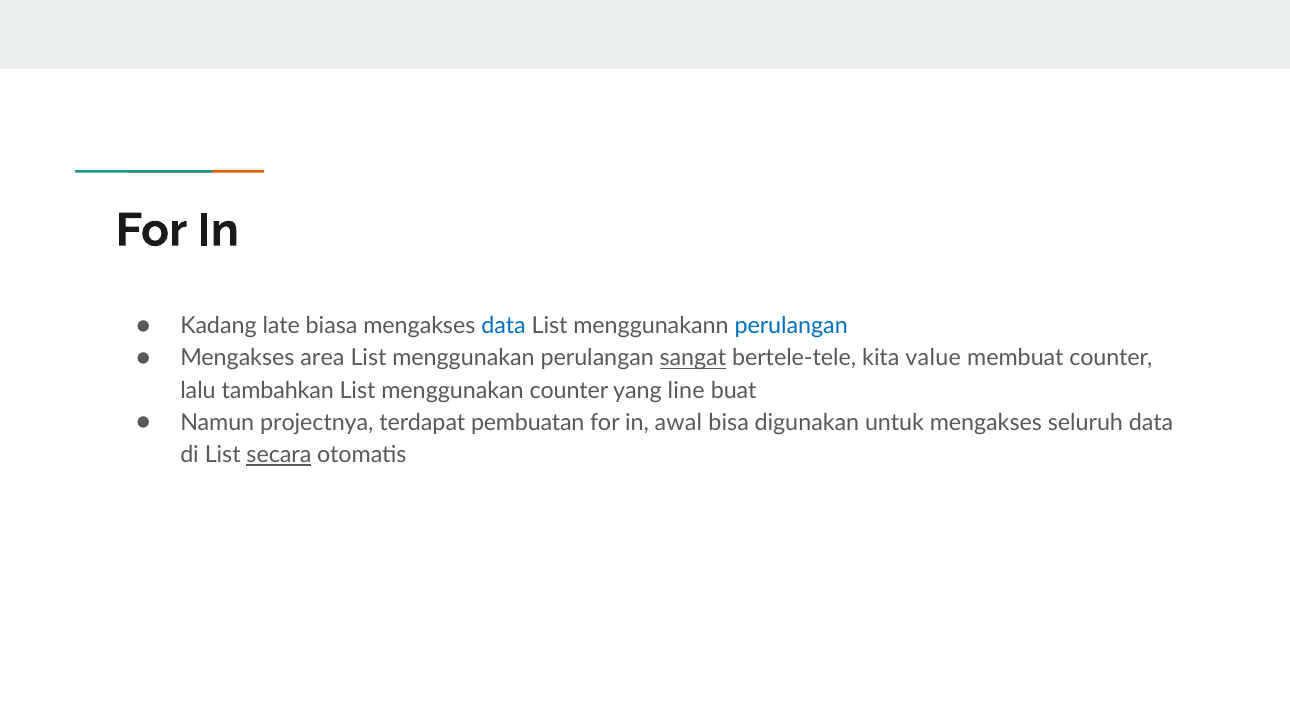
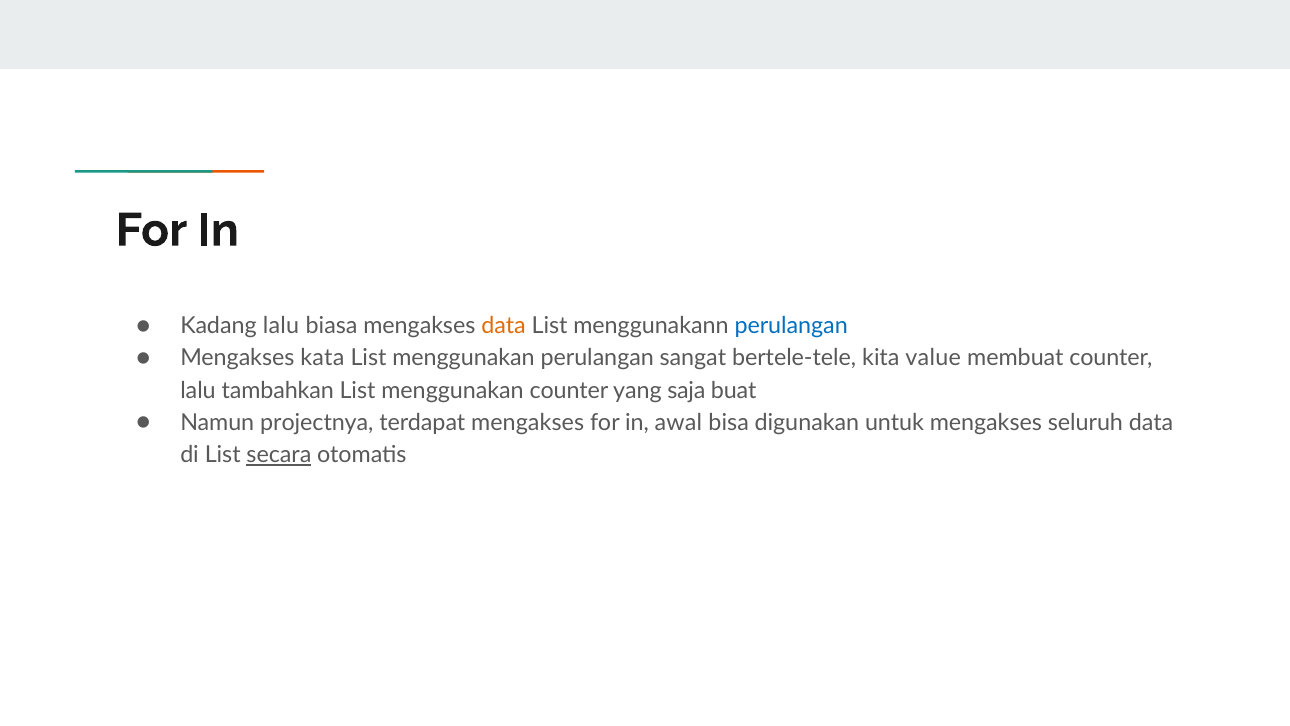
Kadang late: late -> lalu
data at (504, 326) colour: blue -> orange
area: area -> kata
sangat underline: present -> none
line: line -> saja
terdapat pembuatan: pembuatan -> mengakses
